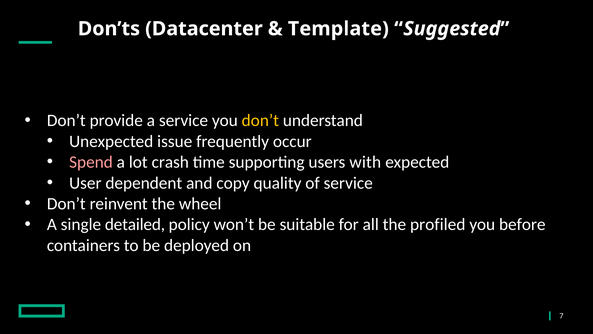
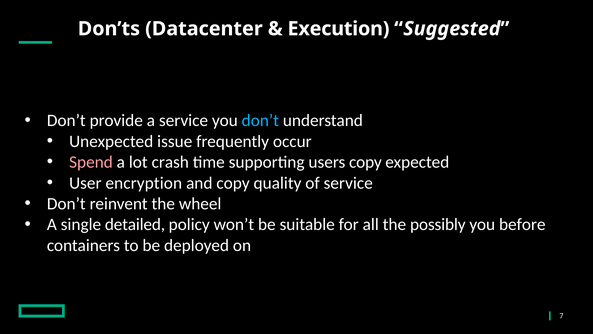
Template: Template -> Execution
don’t at (260, 120) colour: yellow -> light blue
users with: with -> copy
dependent: dependent -> encryption
profiled: profiled -> possibly
